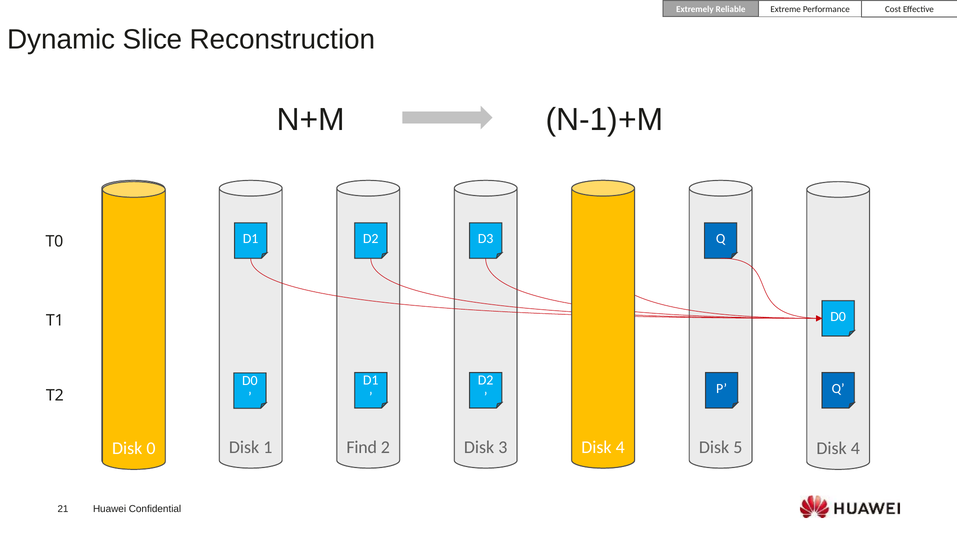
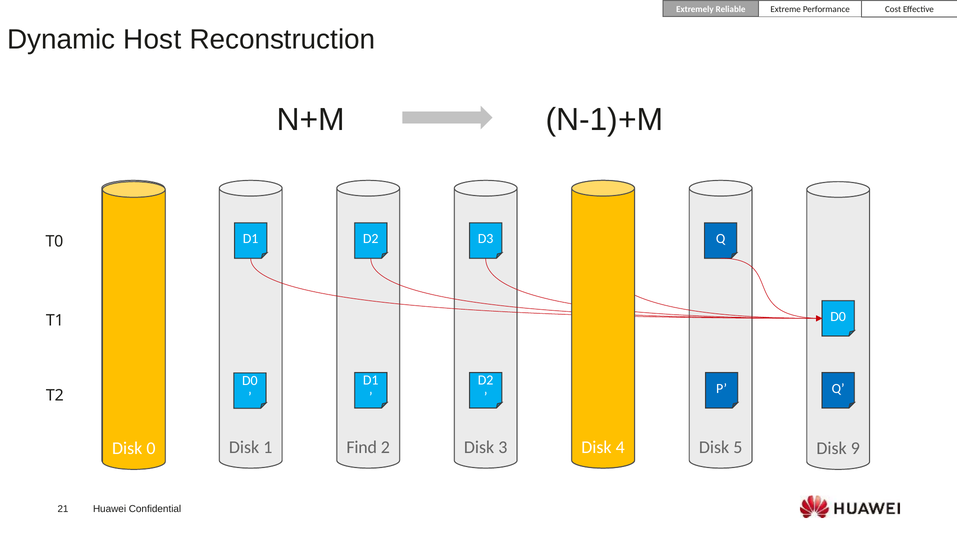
Slice: Slice -> Host
5 Disk 4: 4 -> 9
